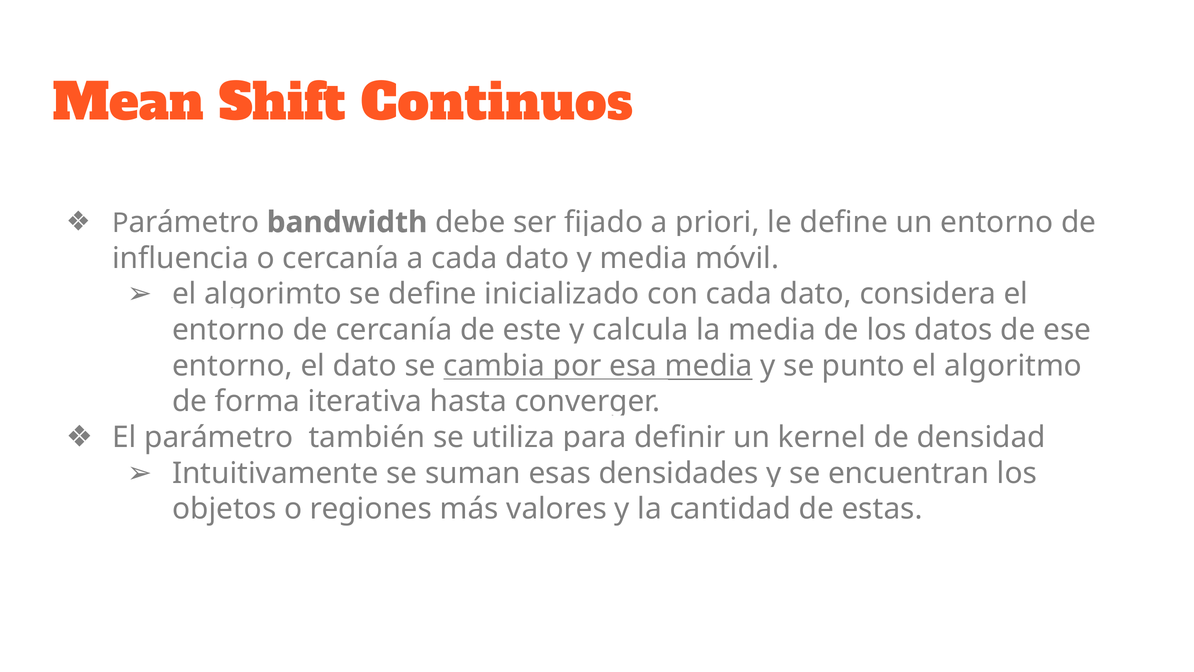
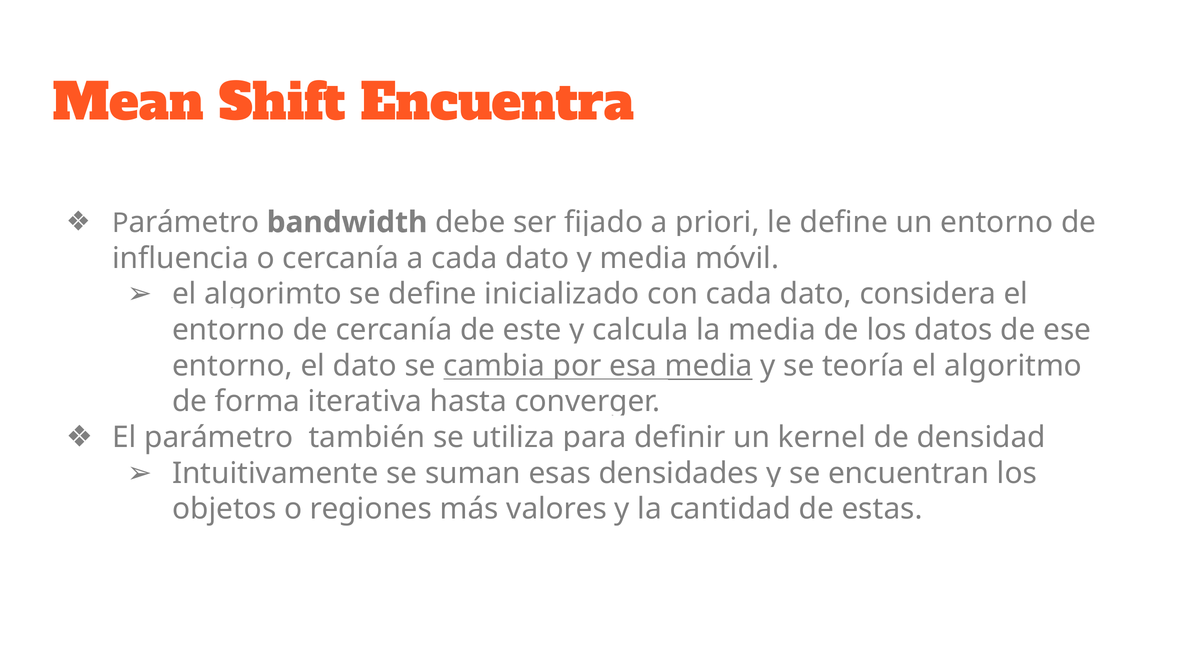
Continuos: Continuos -> Encuentra
punto: punto -> teoría
